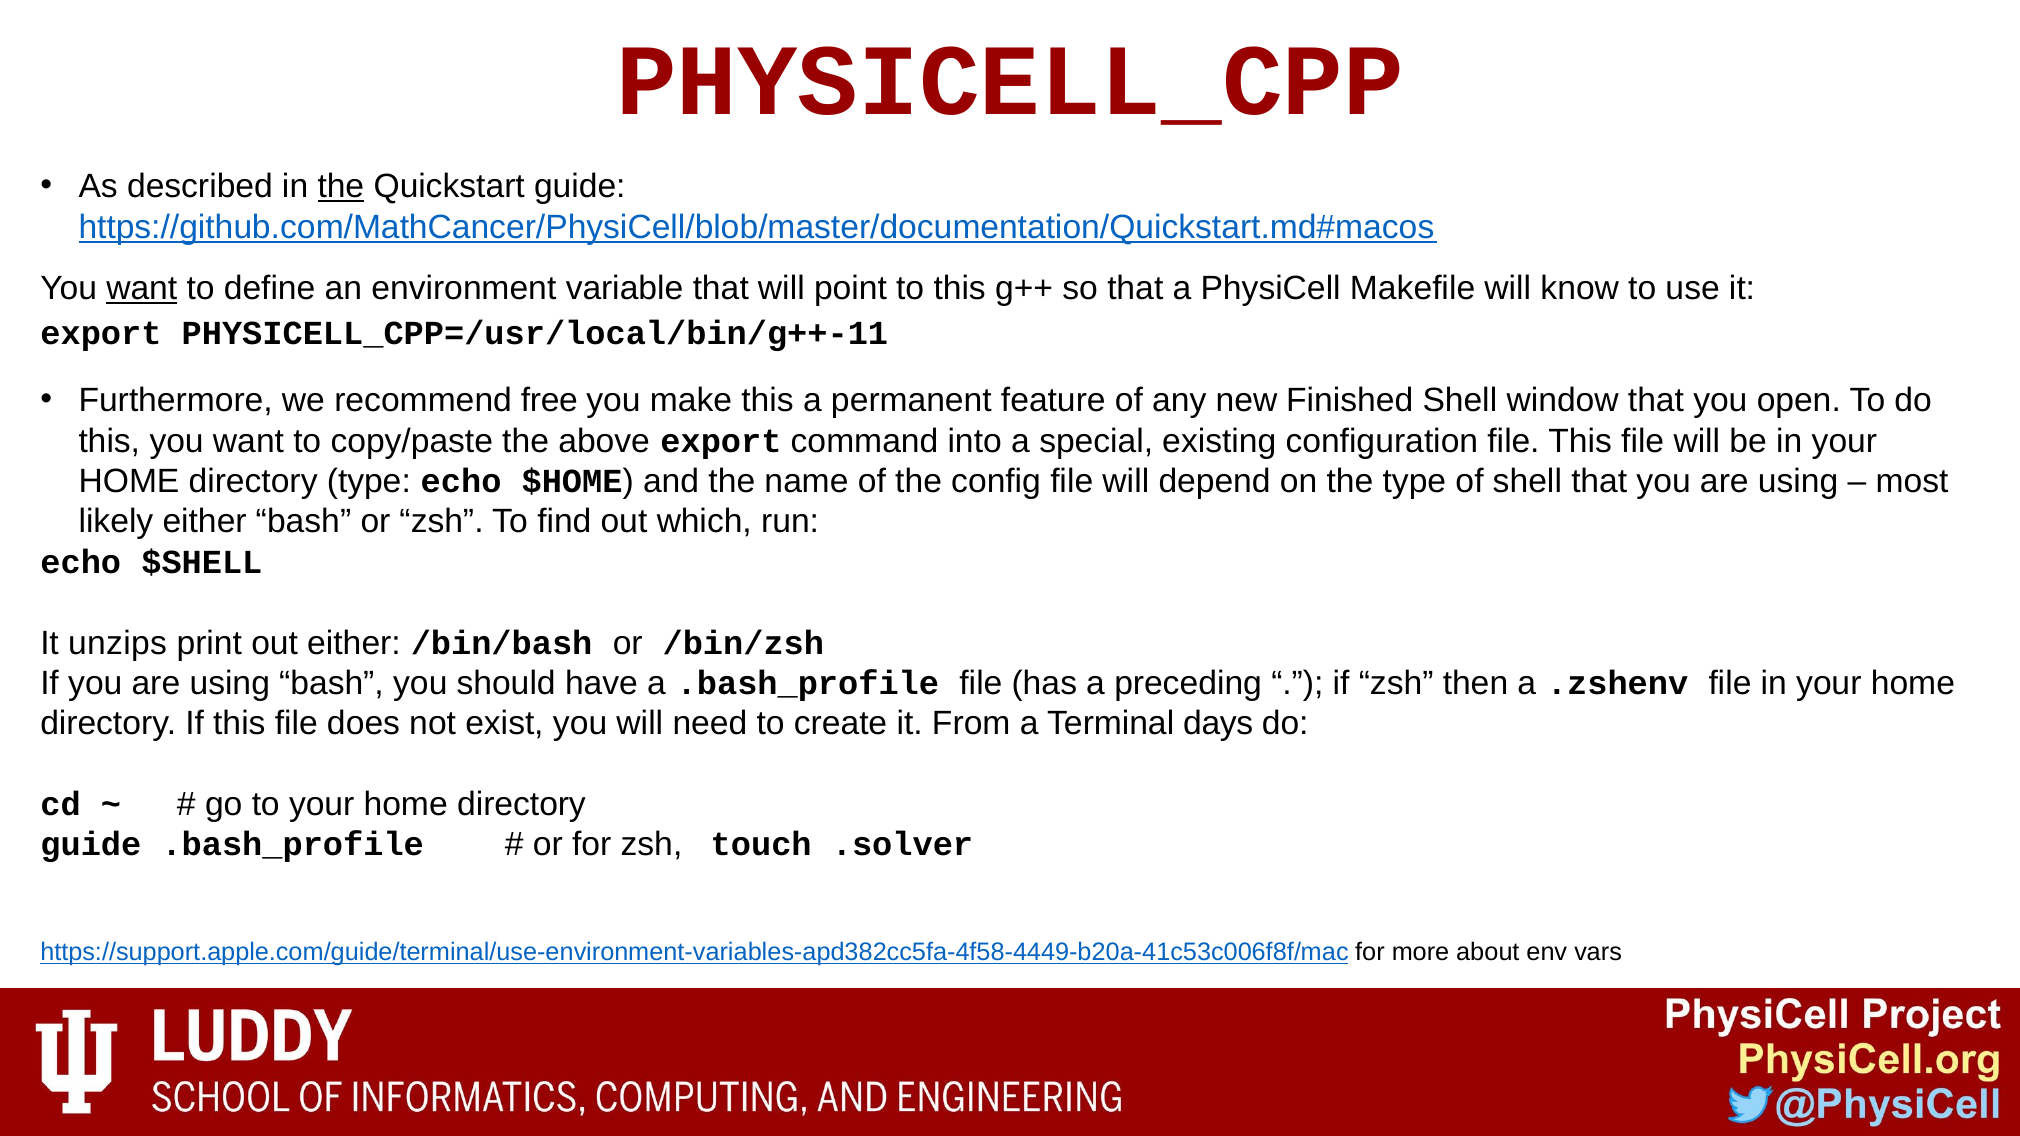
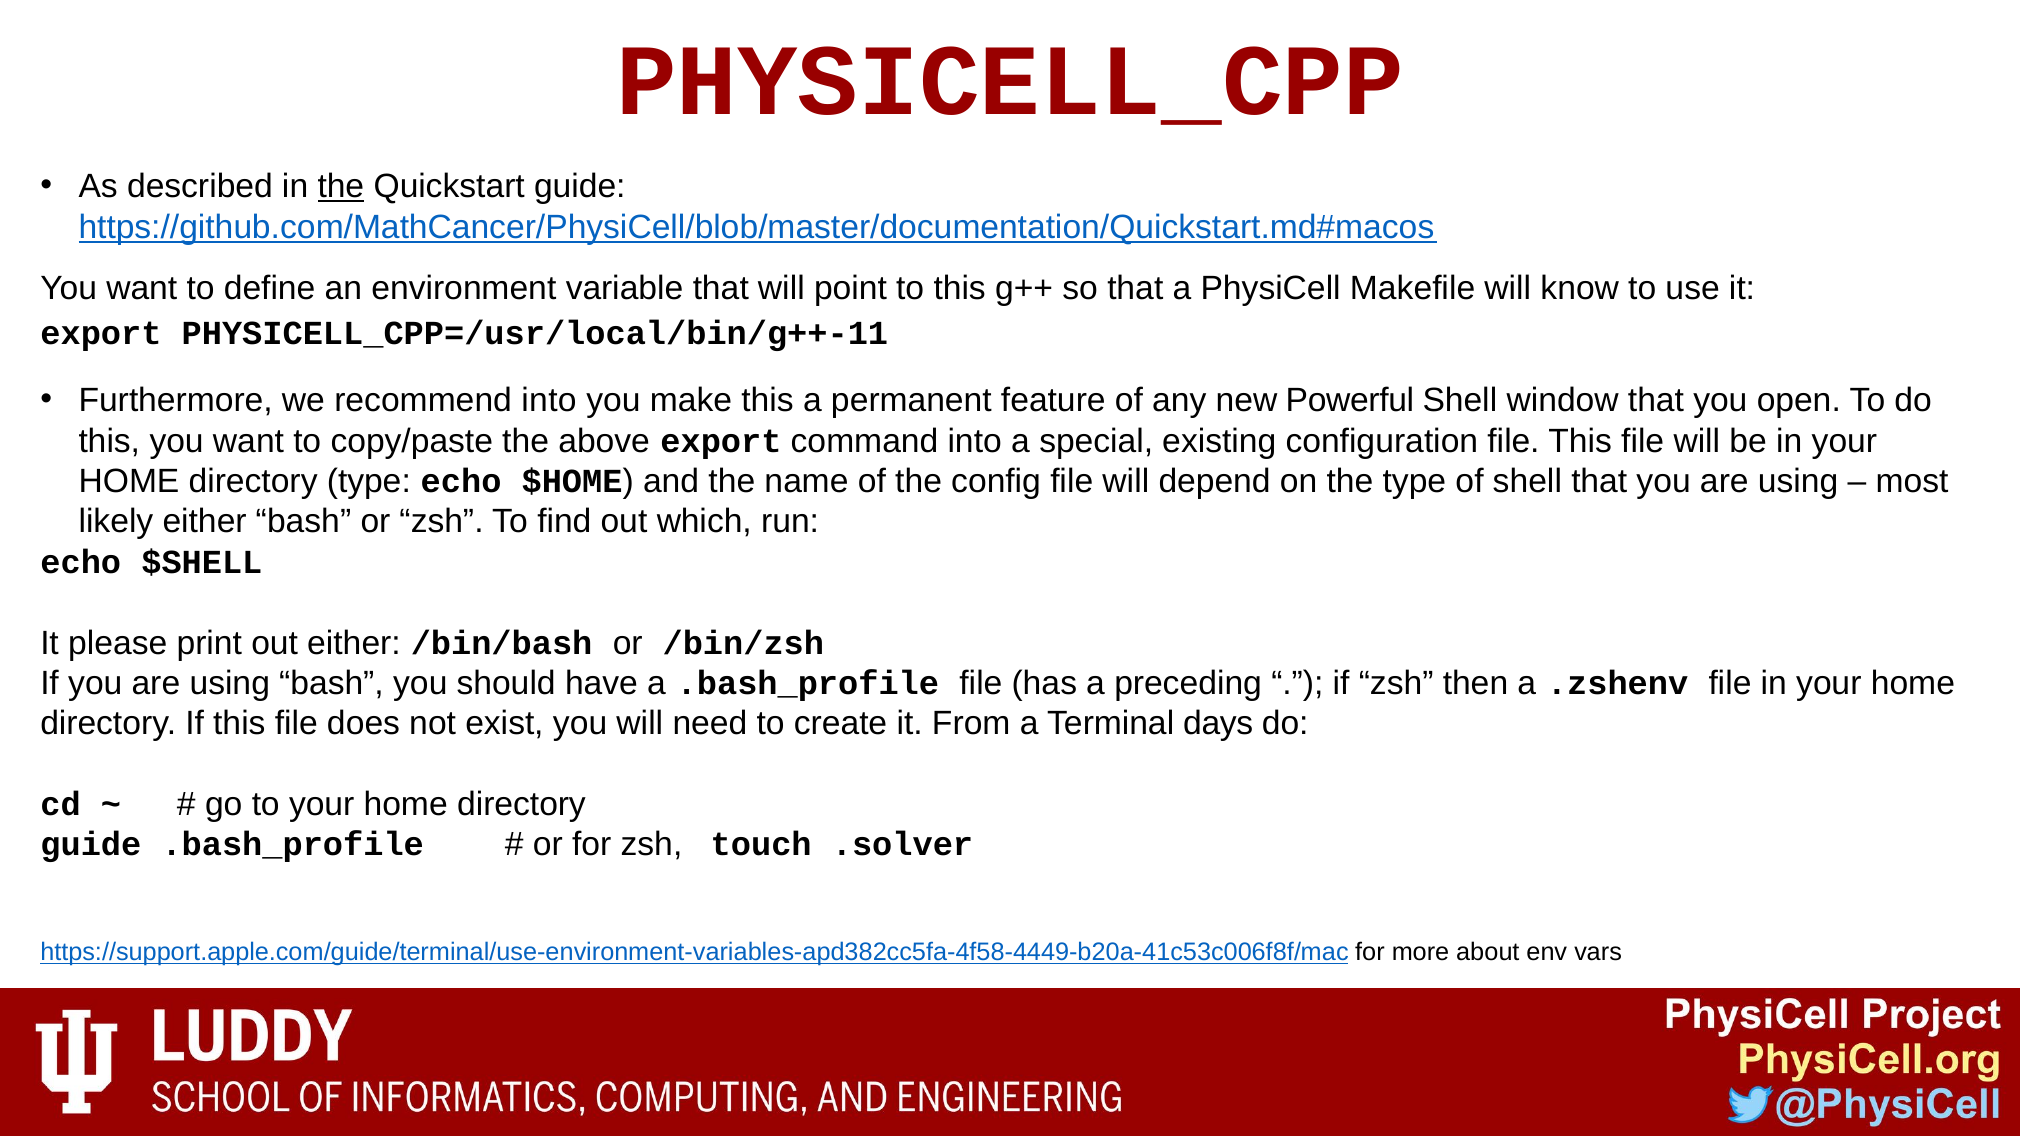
want at (142, 289) underline: present -> none
recommend free: free -> into
Finished: Finished -> Powerful
unzips: unzips -> please
